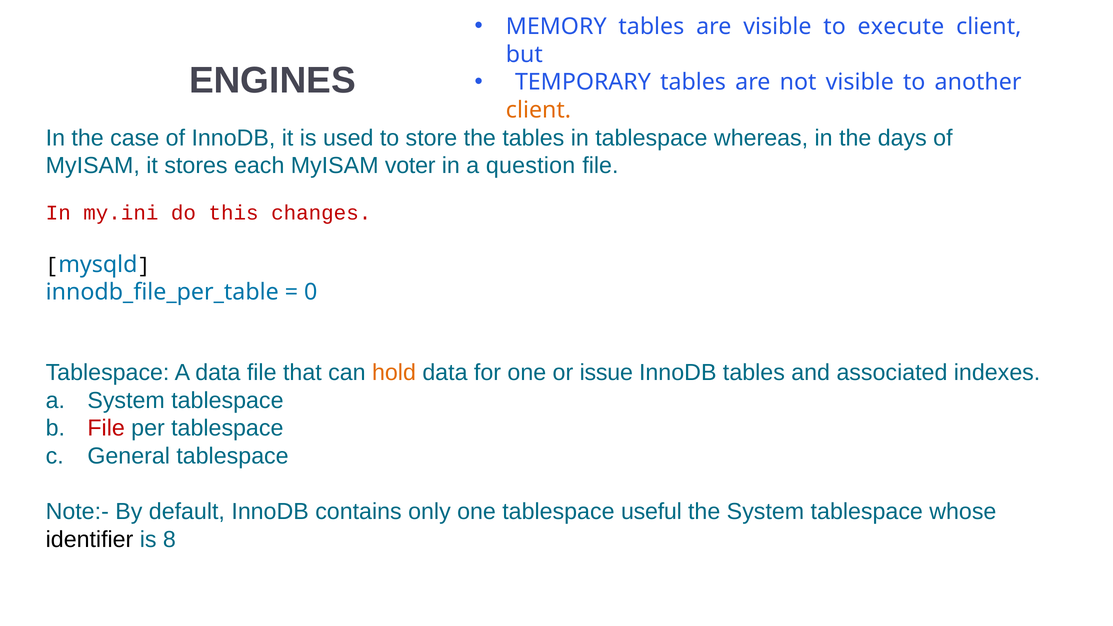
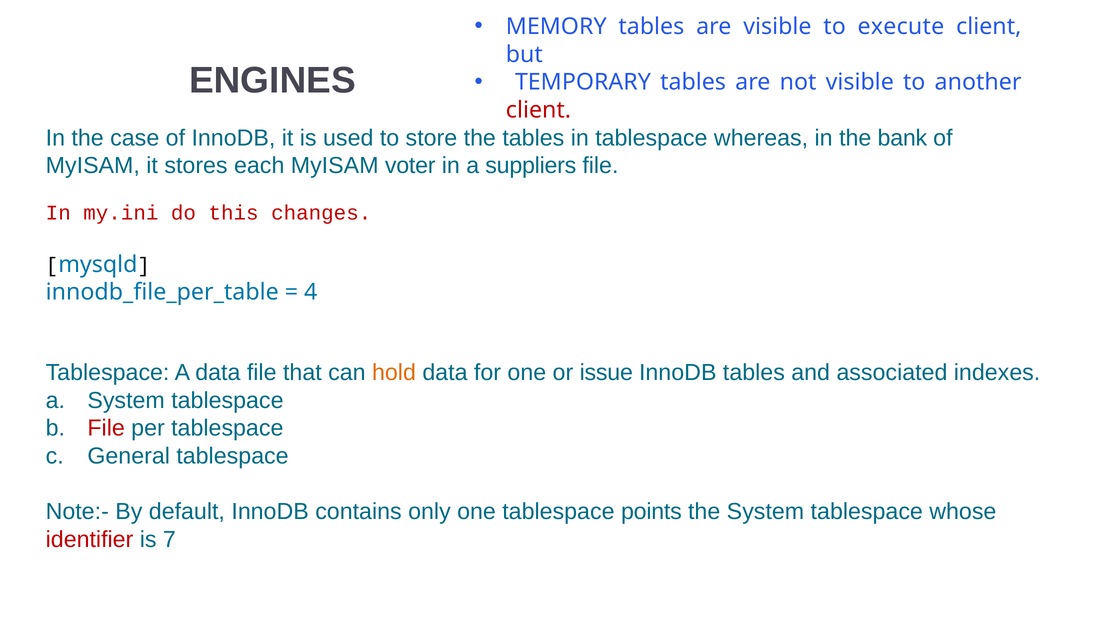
client at (538, 110) colour: orange -> red
days: days -> bank
question: question -> suppliers
0: 0 -> 4
useful: useful -> points
identifier colour: black -> red
8: 8 -> 7
